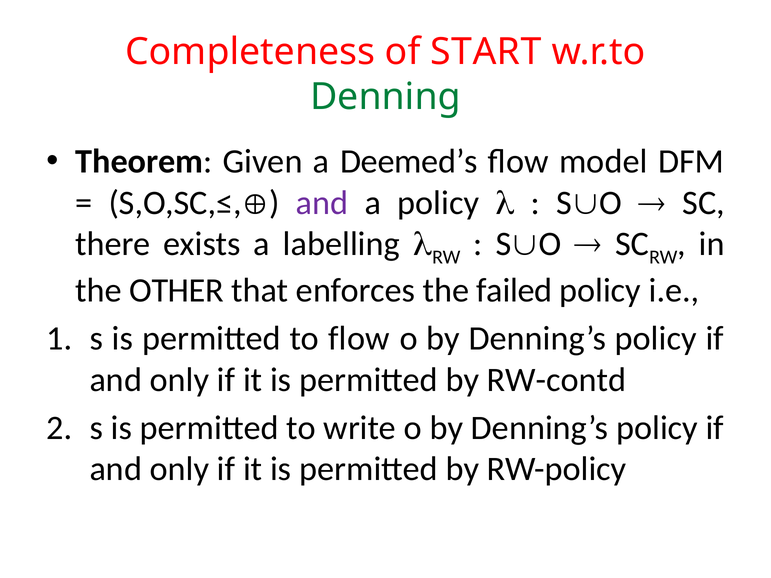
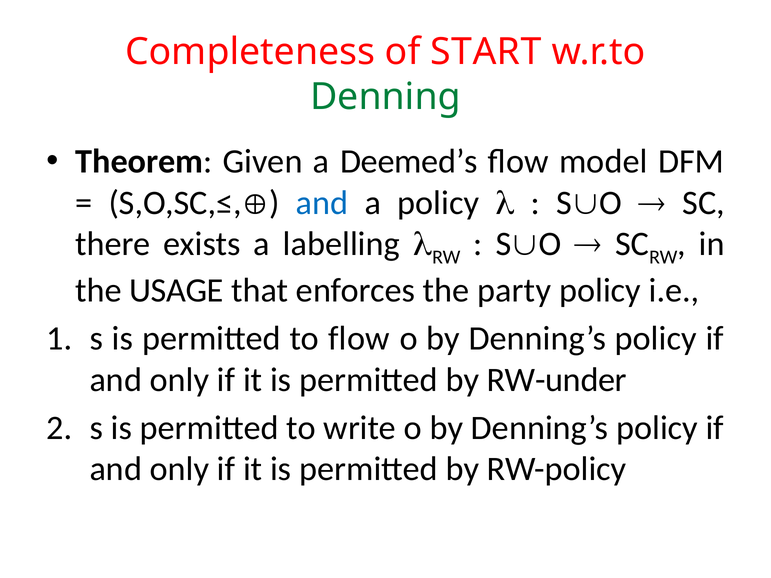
and at (322, 203) colour: purple -> blue
OTHER: OTHER -> USAGE
failed: failed -> party
RW-contd: RW-contd -> RW-under
